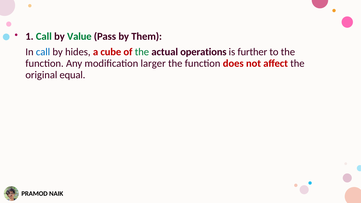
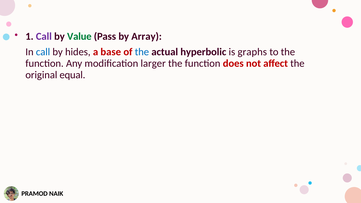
Call at (44, 36) colour: green -> purple
Them: Them -> Array
cube: cube -> base
the at (142, 52) colour: green -> blue
operations: operations -> hyperbolic
further: further -> graphs
